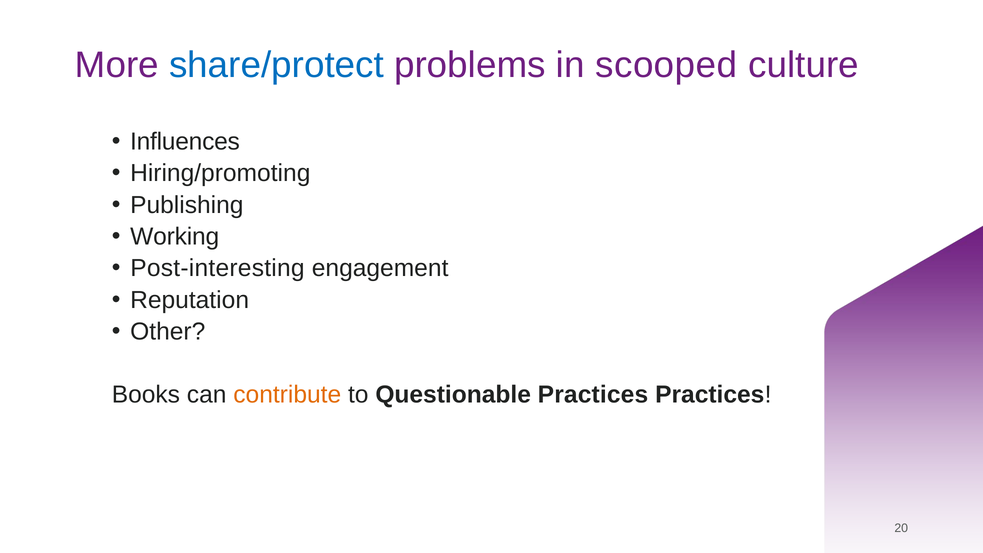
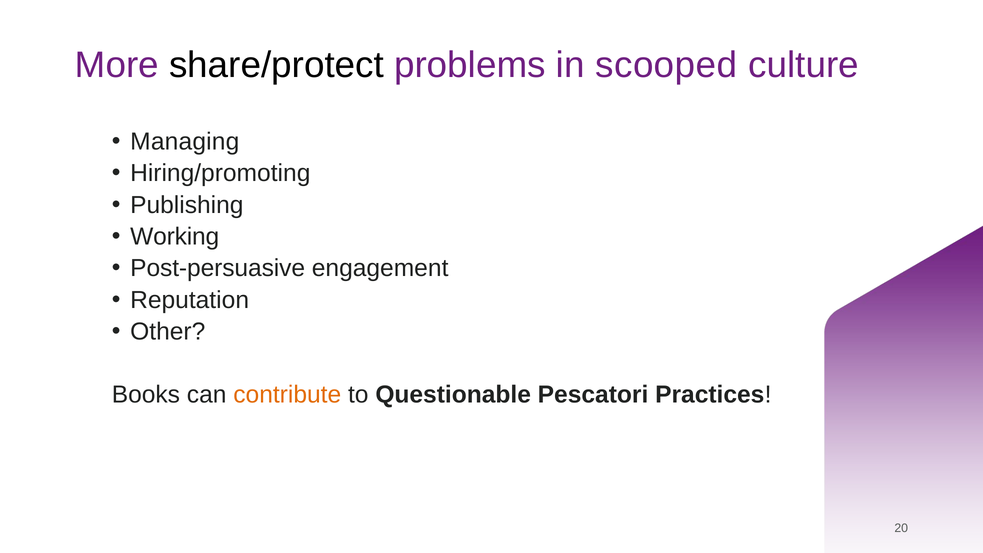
share/protect colour: blue -> black
Influences: Influences -> Managing
Post-interesting: Post-interesting -> Post-persuasive
Questionable Practices: Practices -> Pescatori
